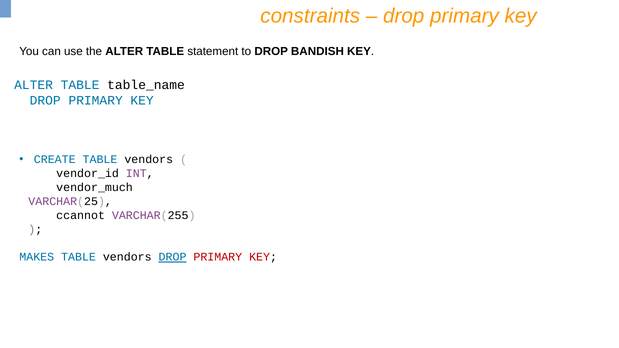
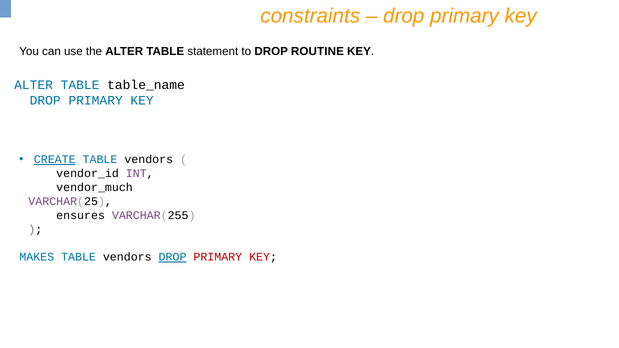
BANDISH: BANDISH -> ROUTINE
CREATE underline: none -> present
ccannot: ccannot -> ensures
